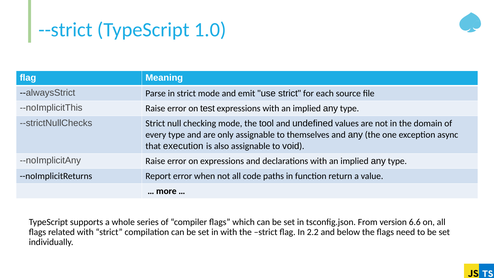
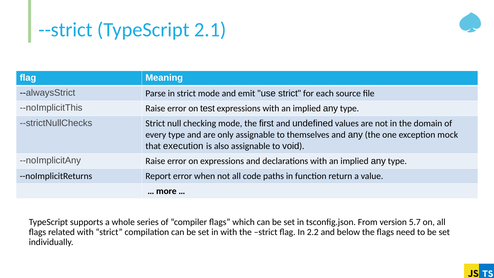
1.0: 1.0 -> 2.1
tool: tool -> first
async: async -> mock
6.6: 6.6 -> 5.7
